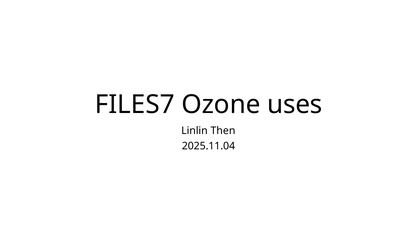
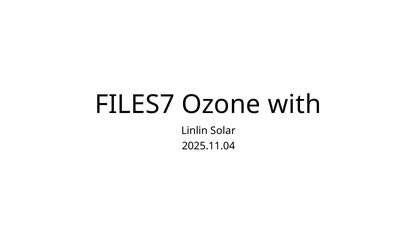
uses: uses -> with
Then: Then -> Solar
